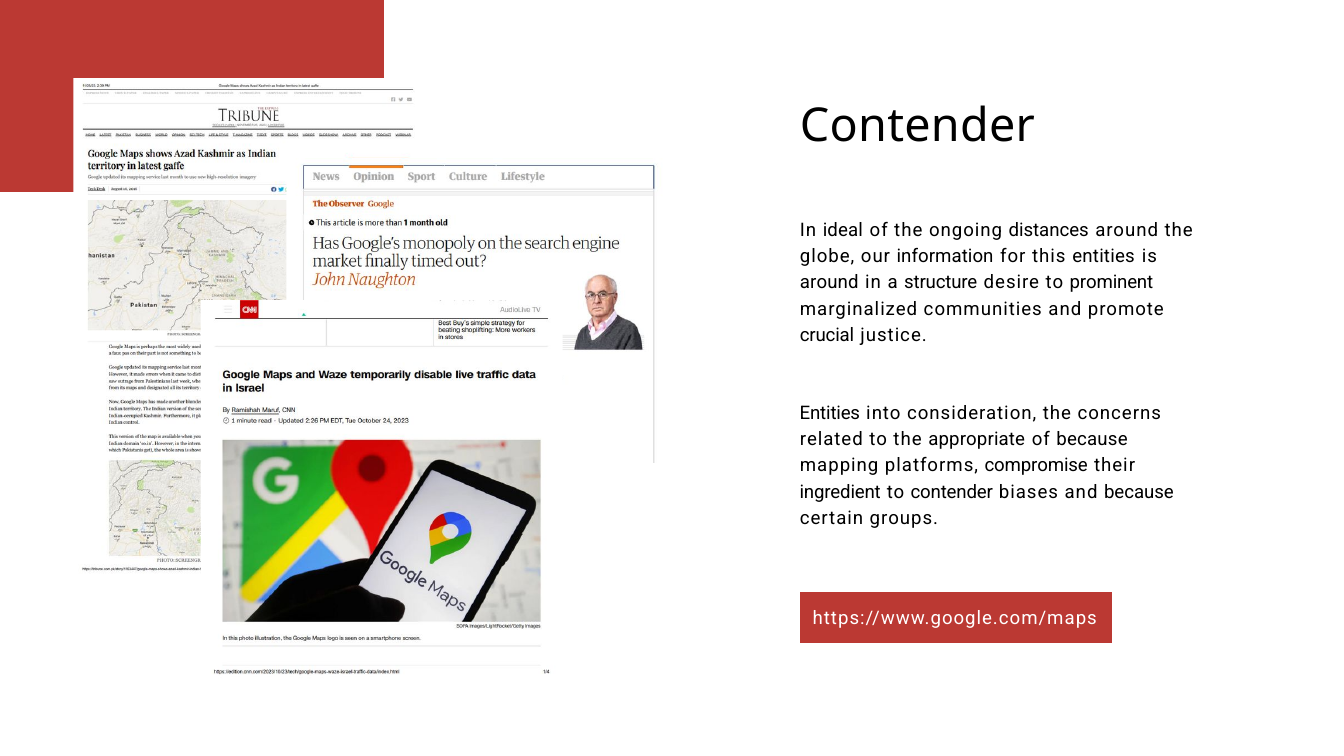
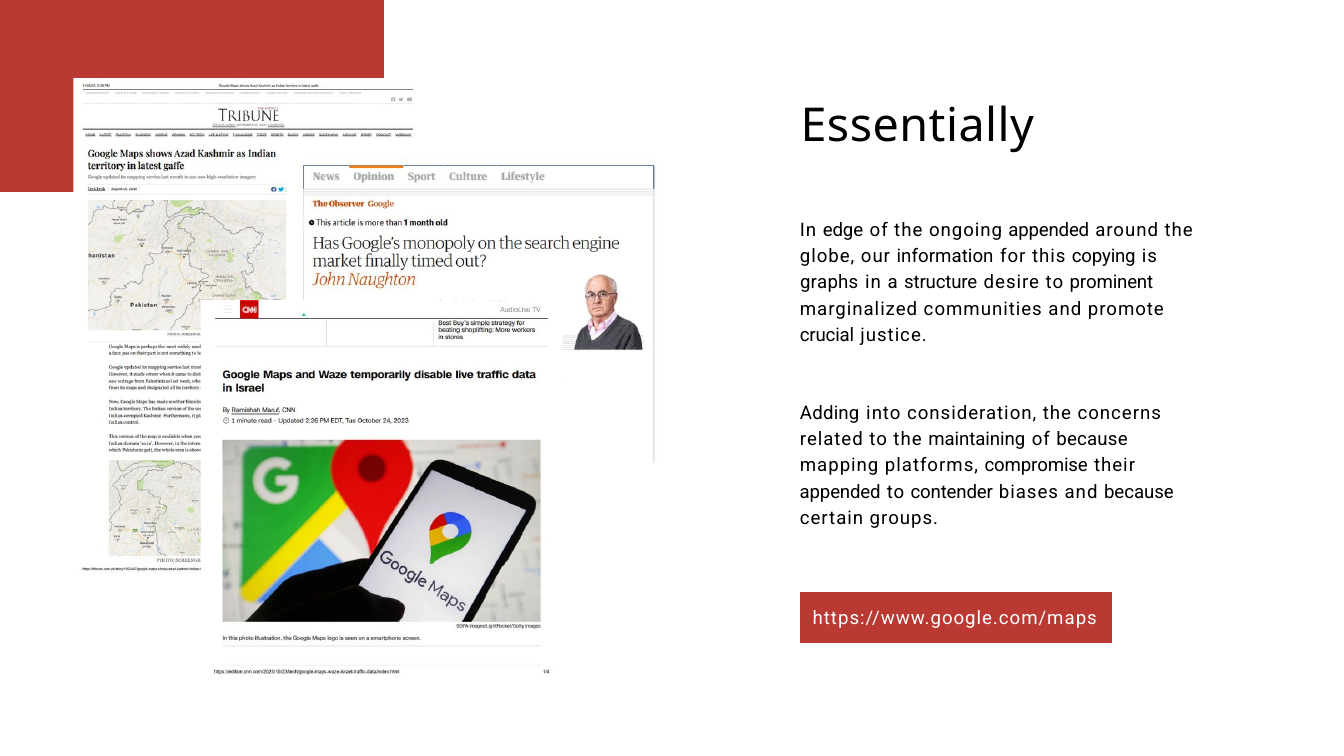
Contender at (917, 126): Contender -> Essentially
ideal: ideal -> edge
ongoing distances: distances -> appended
this entities: entities -> copying
around at (829, 283): around -> graphs
Entities at (830, 413): Entities -> Adding
appropriate: appropriate -> maintaining
ingredient at (840, 492): ingredient -> appended
